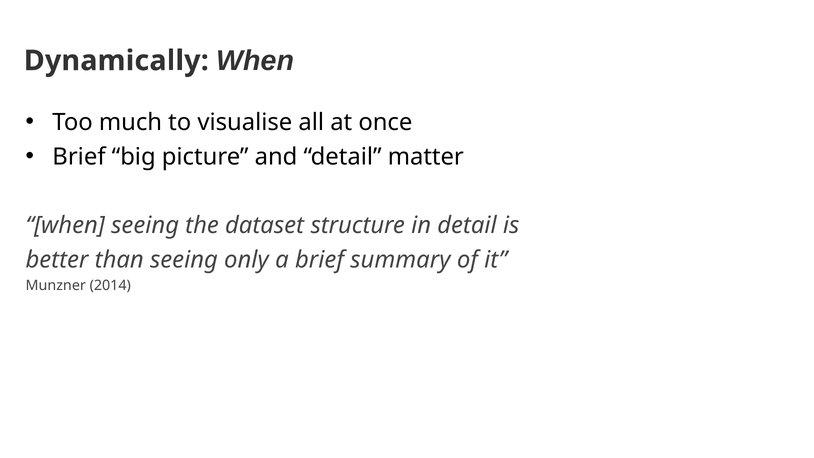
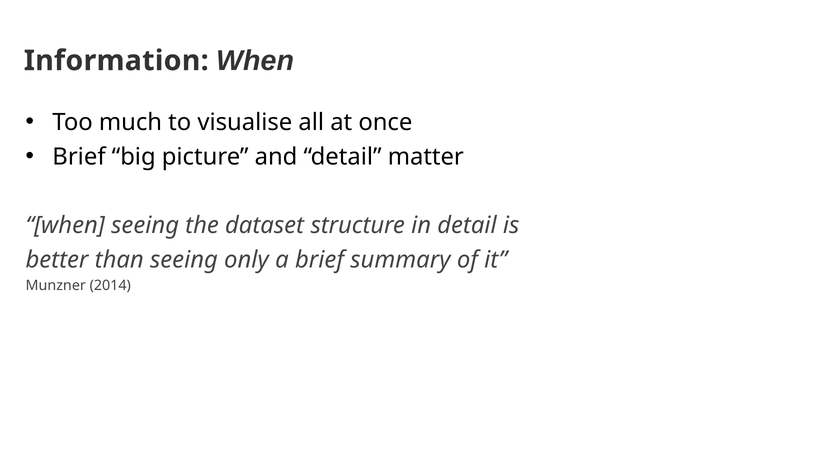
Dynamically: Dynamically -> Information
